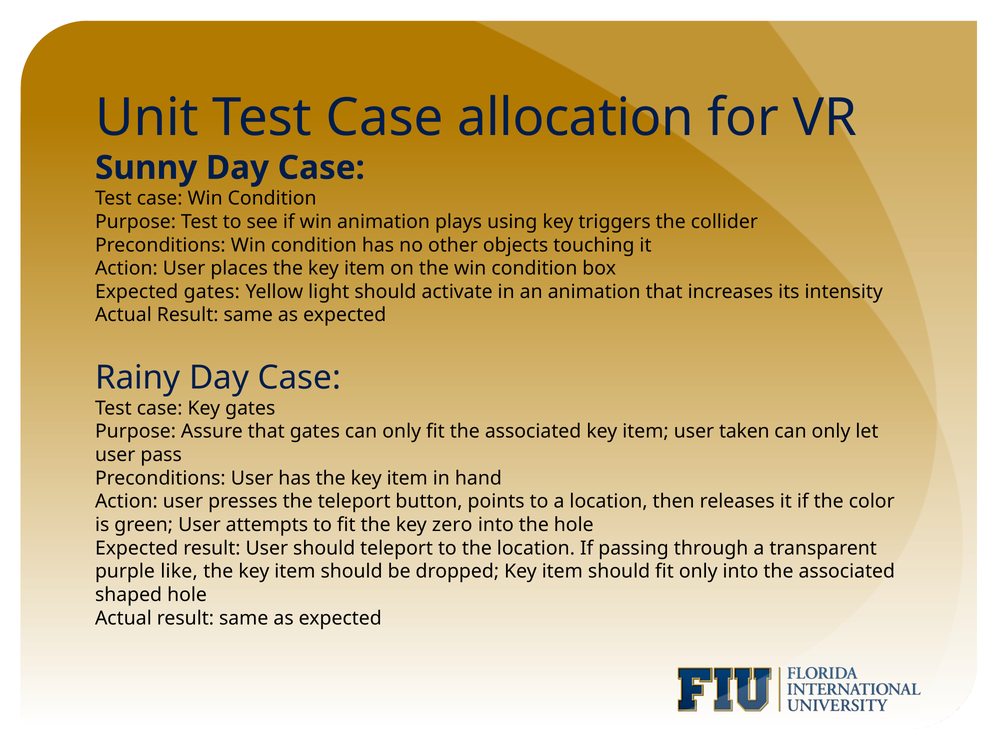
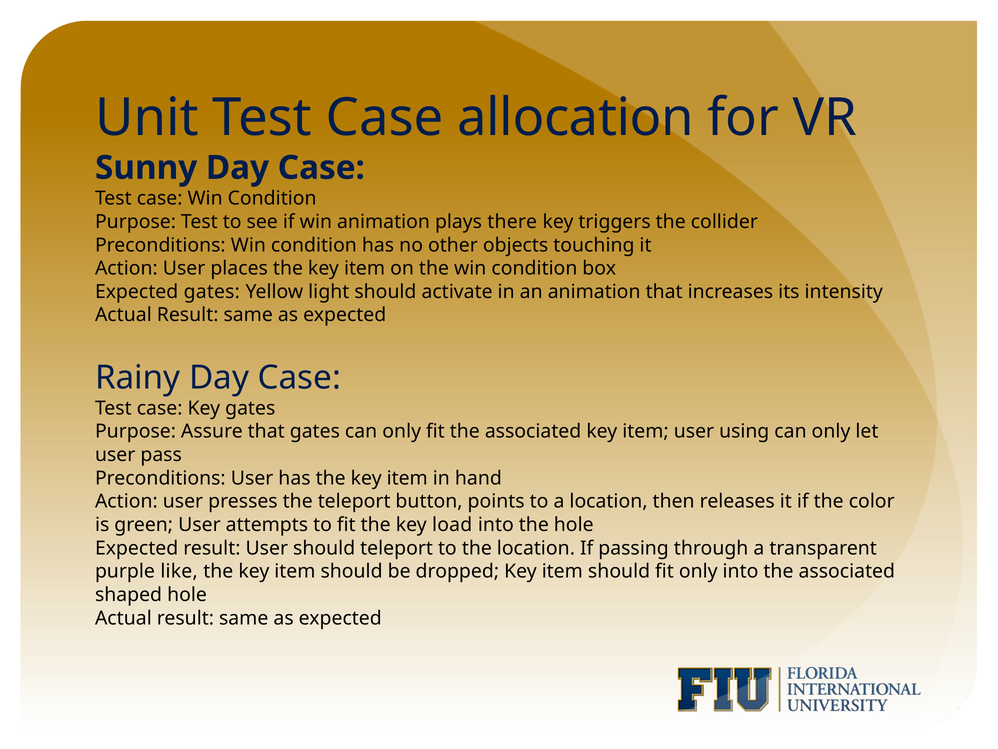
using: using -> there
taken: taken -> using
zero: zero -> load
